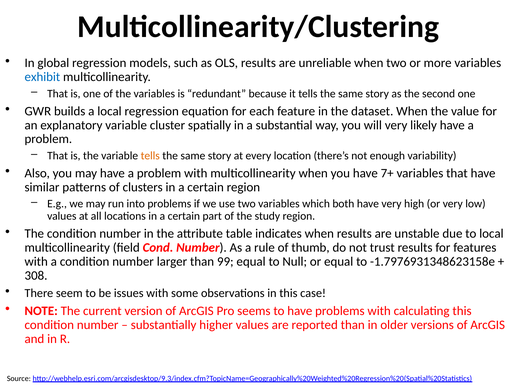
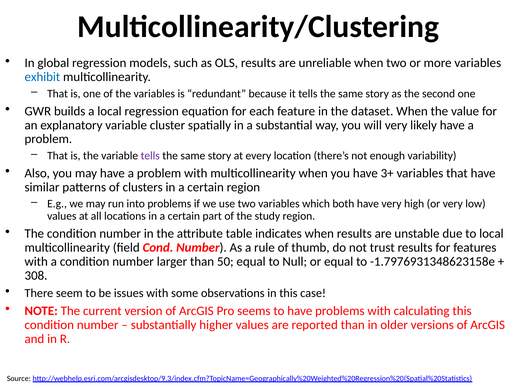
tells at (150, 156) colour: orange -> purple
7+: 7+ -> 3+
99: 99 -> 50
